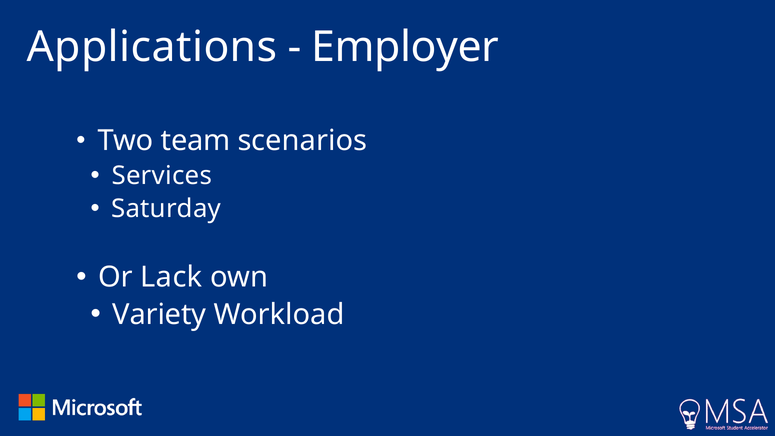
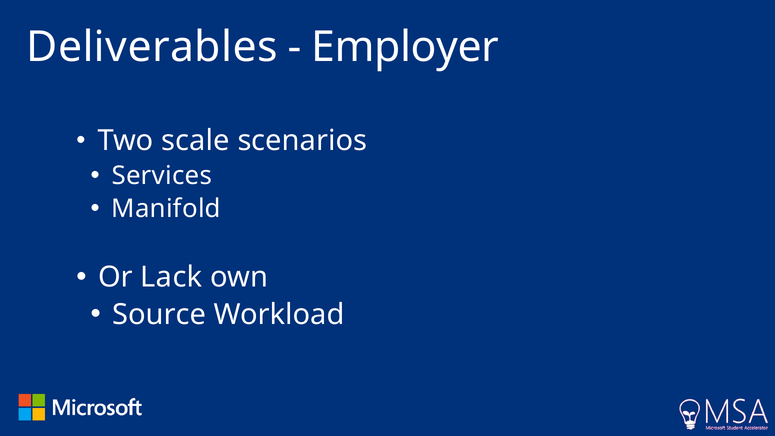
Applications: Applications -> Deliverables
team: team -> scale
Saturday: Saturday -> Manifold
Variety: Variety -> Source
